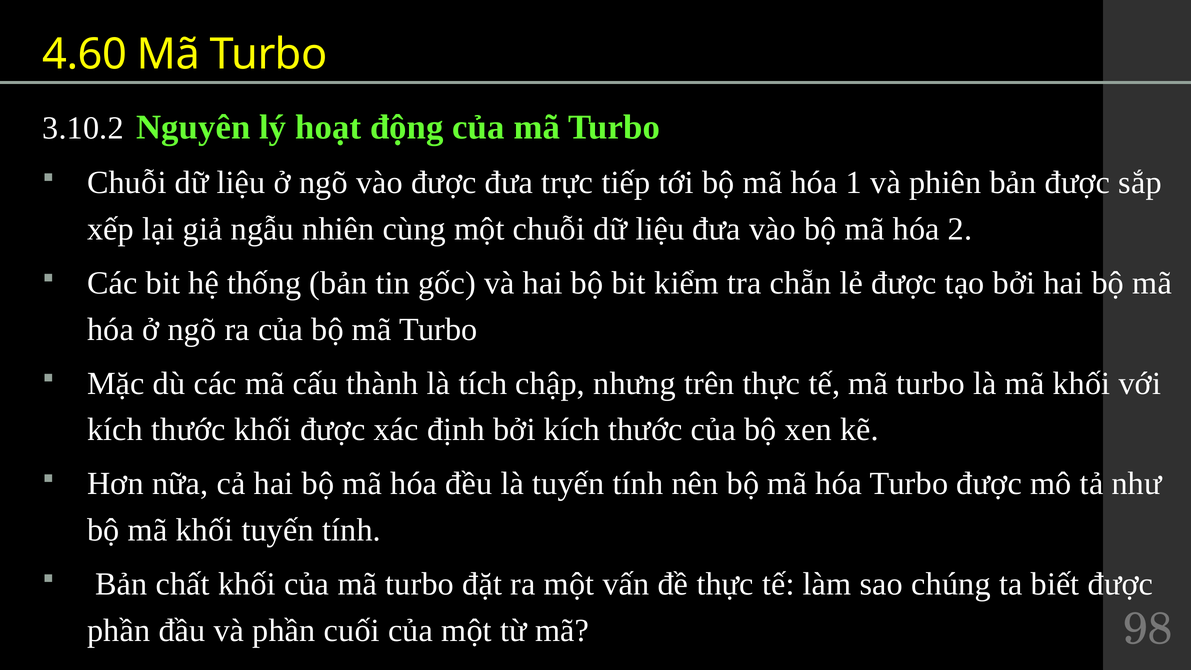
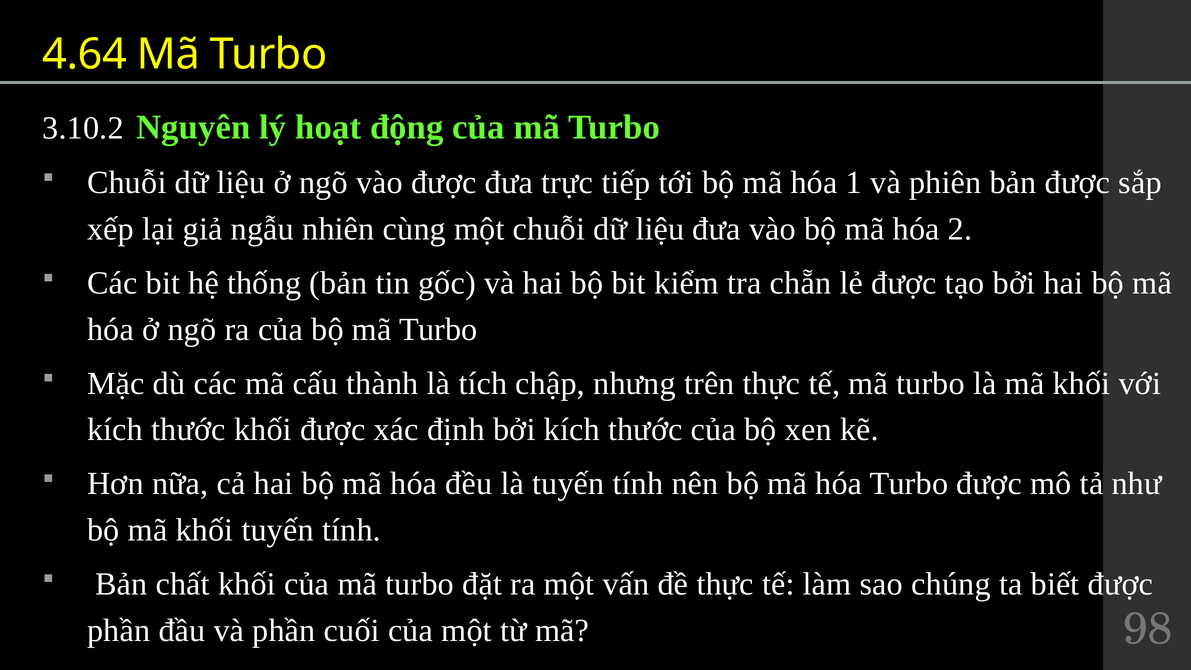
4.60: 4.60 -> 4.64
